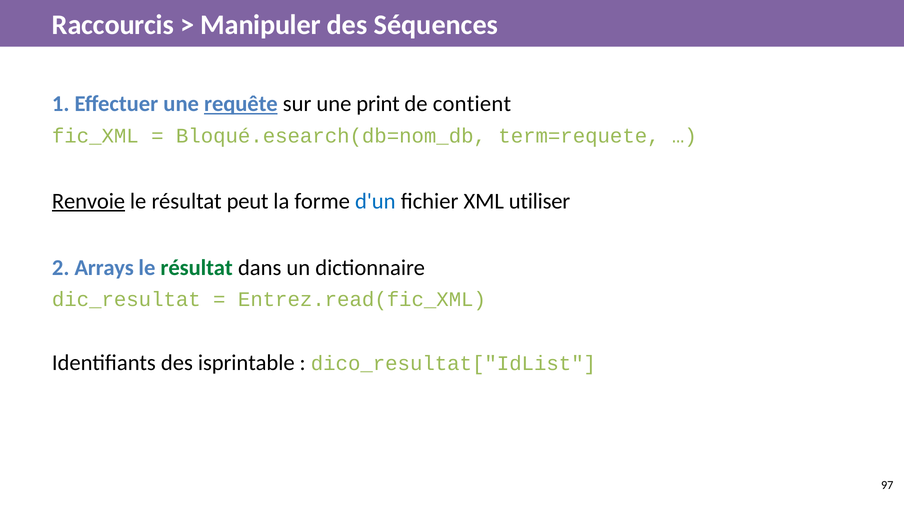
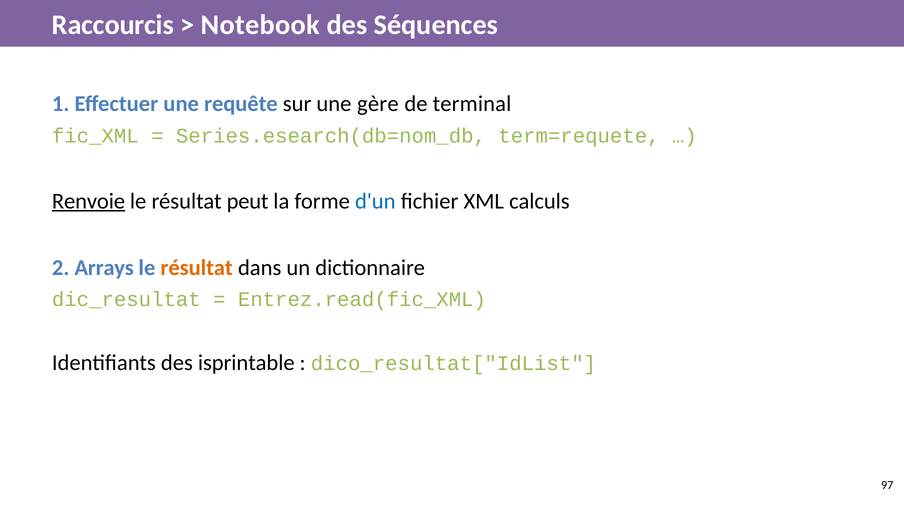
Manipuler: Manipuler -> Notebook
requête underline: present -> none
print: print -> gère
contient: contient -> terminal
Bloqué.esearch(db=nom_db: Bloqué.esearch(db=nom_db -> Series.esearch(db=nom_db
utiliser: utiliser -> calculs
résultat at (197, 267) colour: green -> orange
